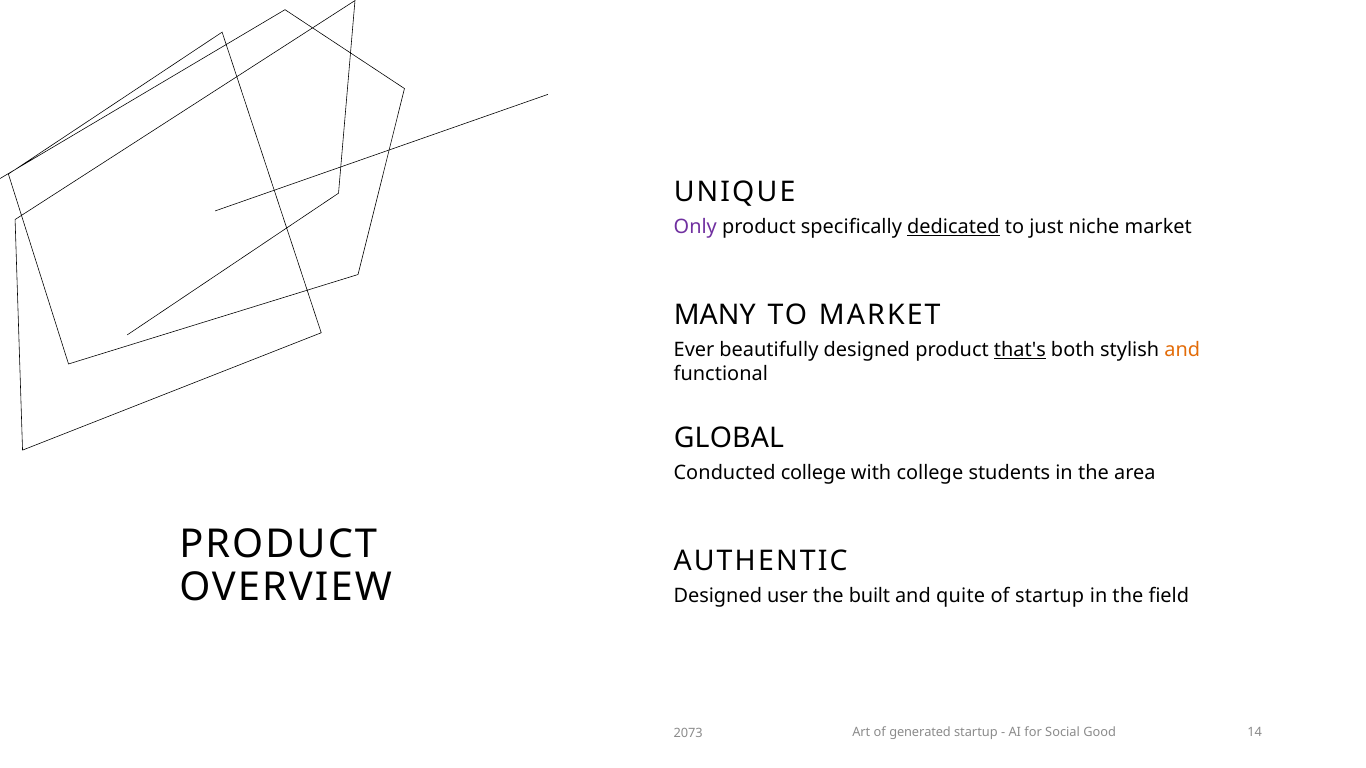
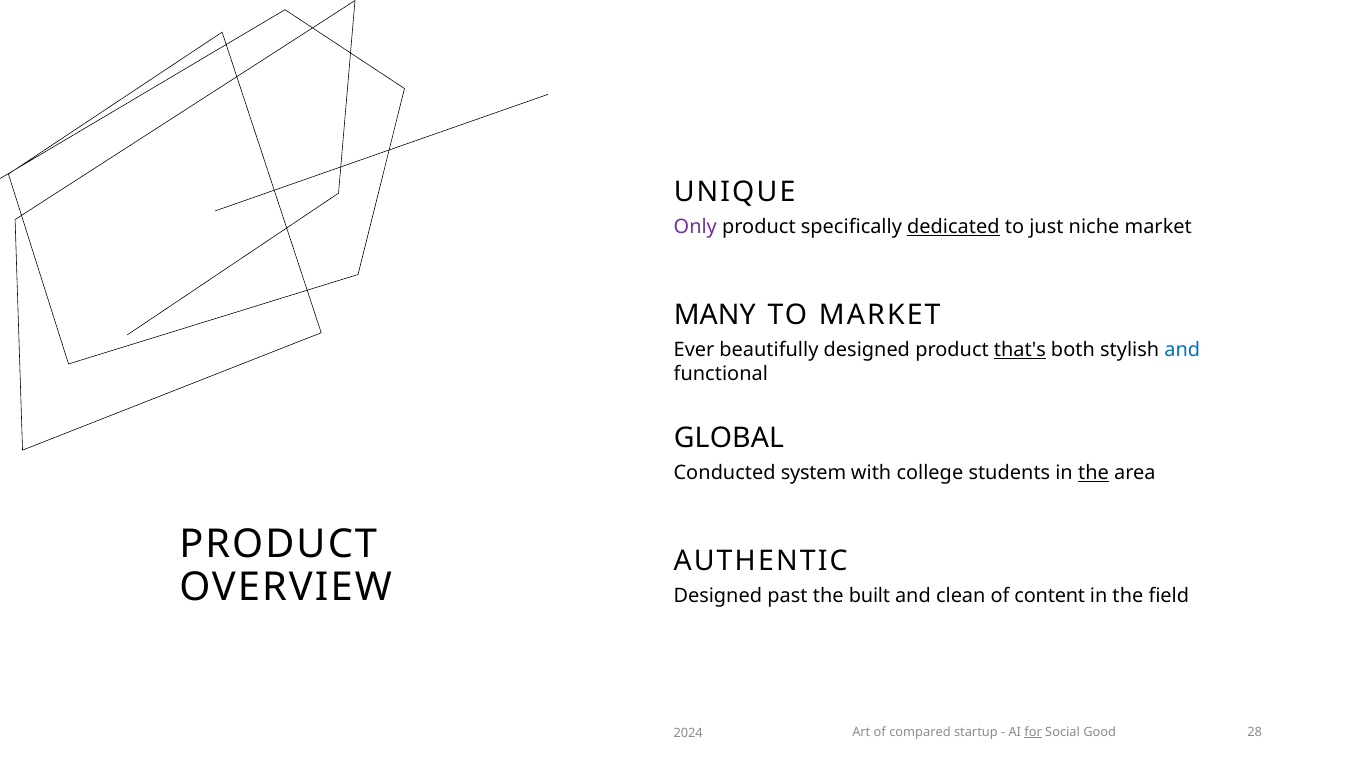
and at (1182, 350) colour: orange -> blue
Conducted college: college -> system
the at (1093, 473) underline: none -> present
user: user -> past
quite: quite -> clean
of startup: startup -> content
generated: generated -> compared
for underline: none -> present
14: 14 -> 28
2073: 2073 -> 2024
